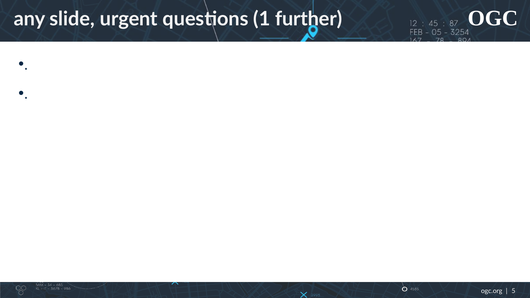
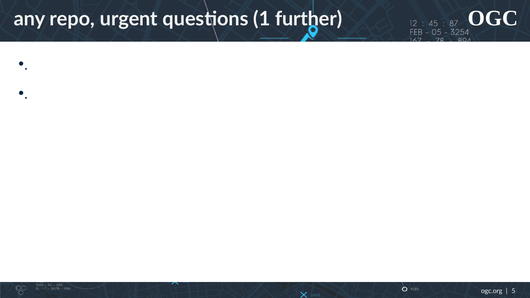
slide: slide -> repo
